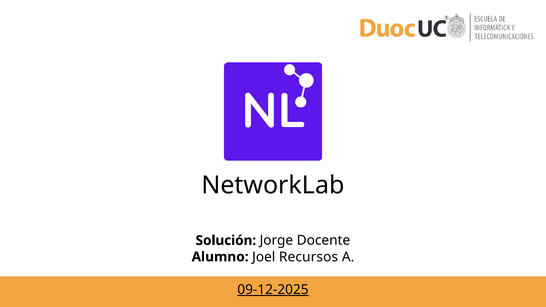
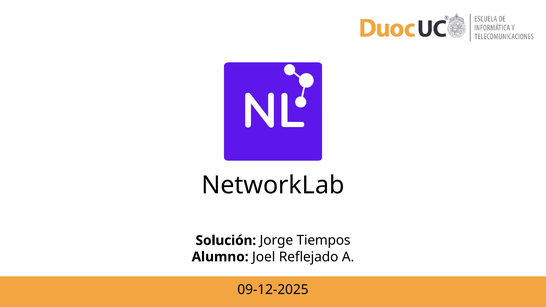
Docente: Docente -> Tiempos
Recursos: Recursos -> Reflejado
09-12-2025 underline: present -> none
